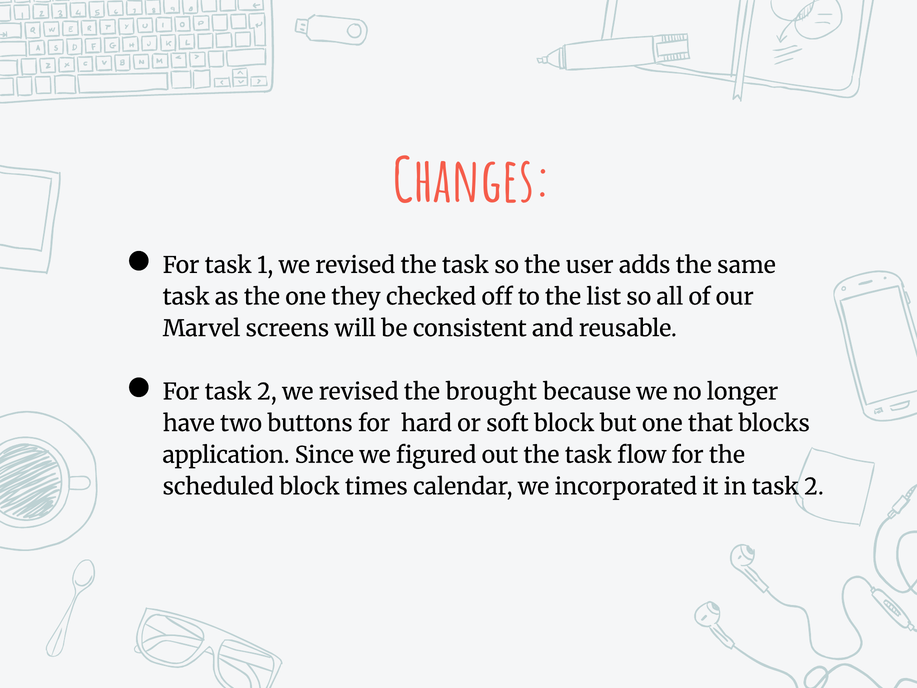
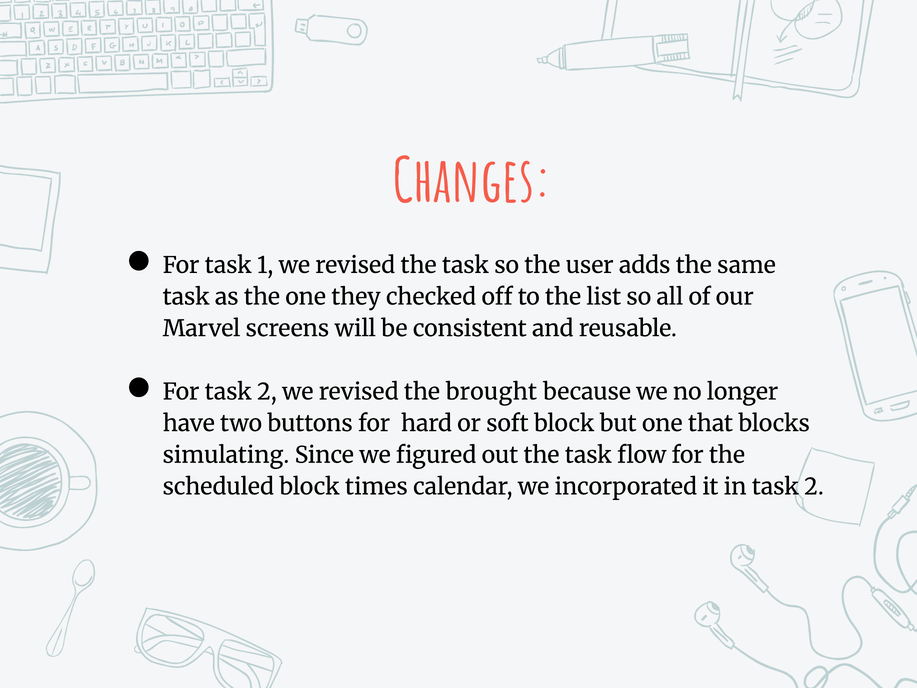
application: application -> simulating
